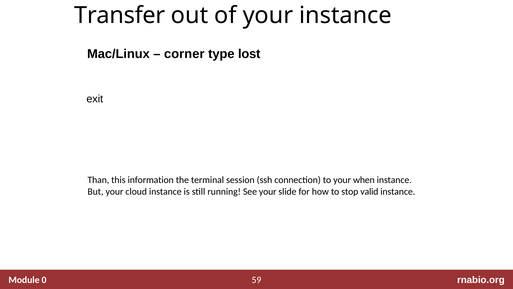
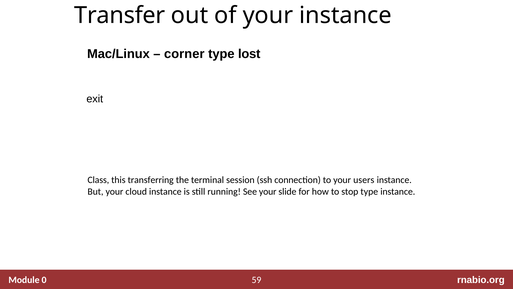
Than: Than -> Class
information: information -> transferring
when: when -> users
stop valid: valid -> type
